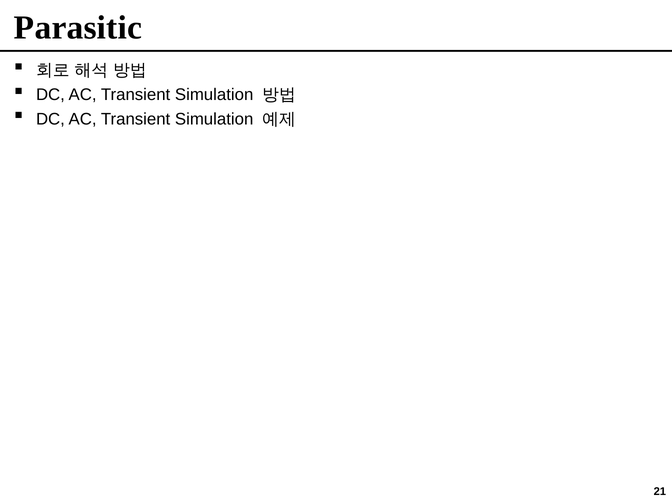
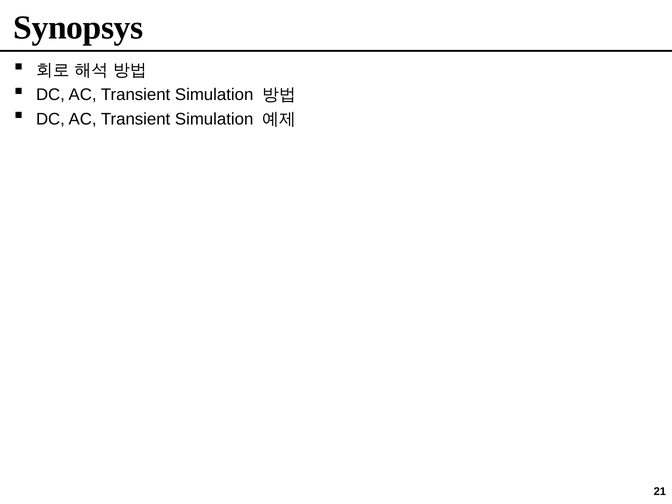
Parasitic: Parasitic -> Synopsys
